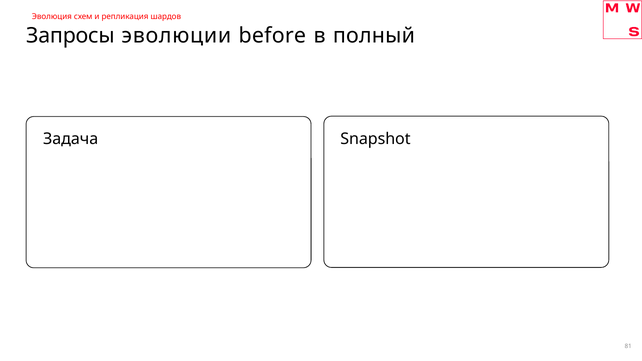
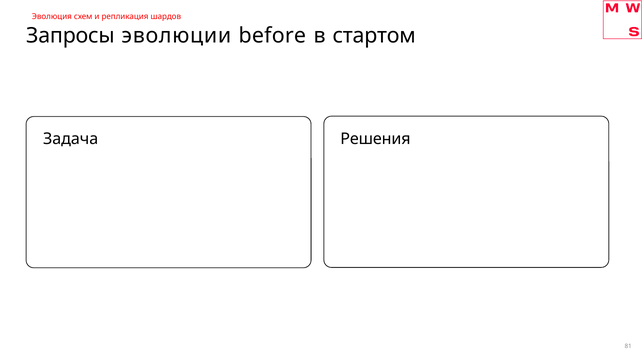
полный: полный -> стартом
Snapshot: Snapshot -> Решения
